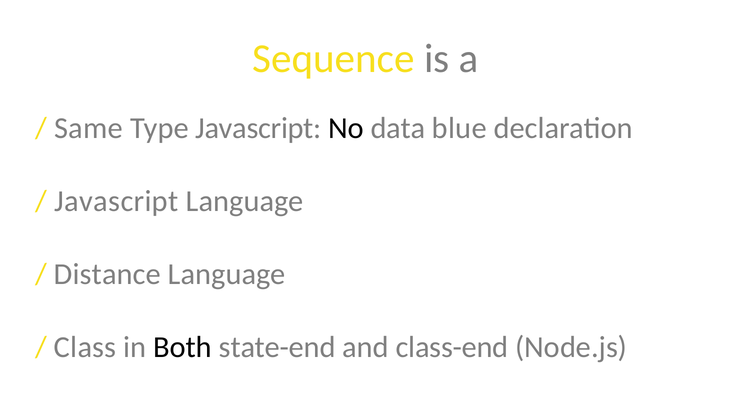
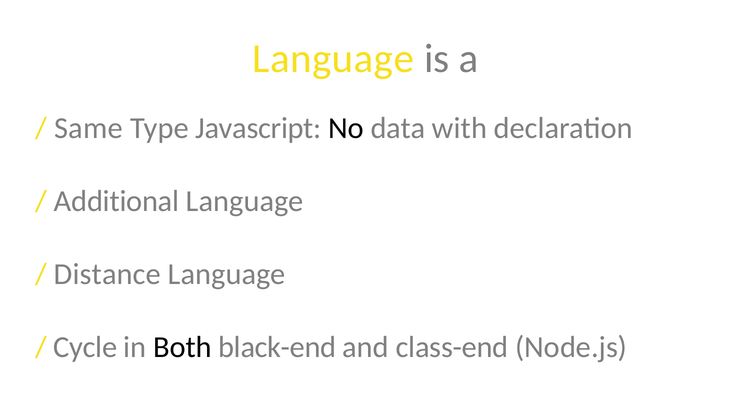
Sequence at (334, 59): Sequence -> Language
blue: blue -> with
Javascript at (116, 201): Javascript -> Additional
Class: Class -> Cycle
state-end: state-end -> black-end
